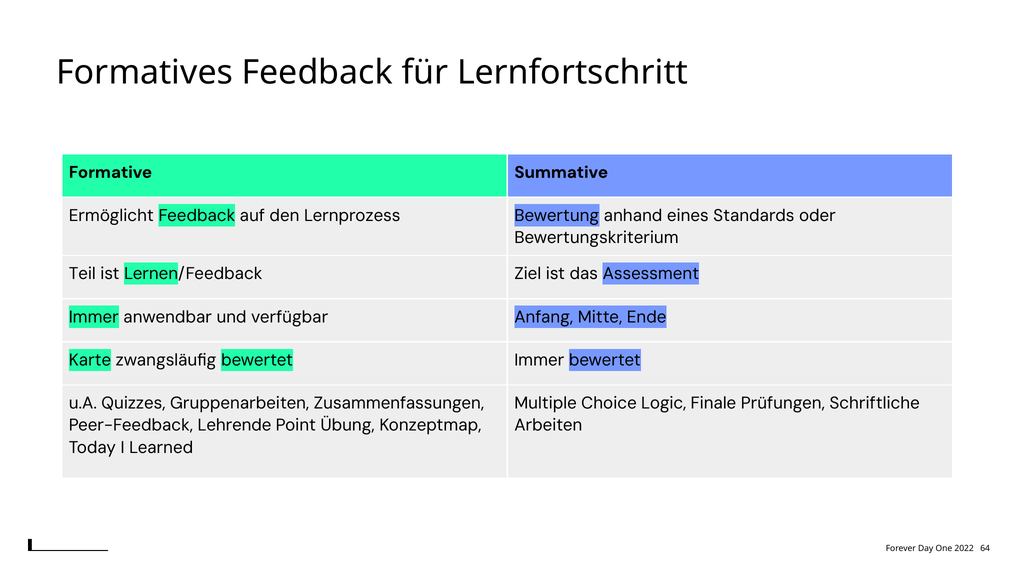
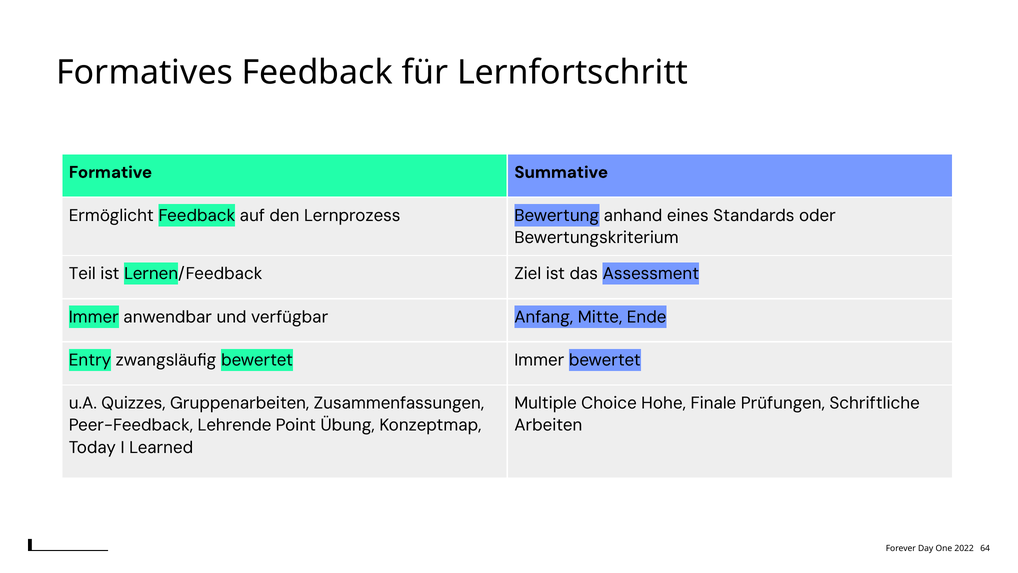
Karte: Karte -> Entry
Logic: Logic -> Hohe
